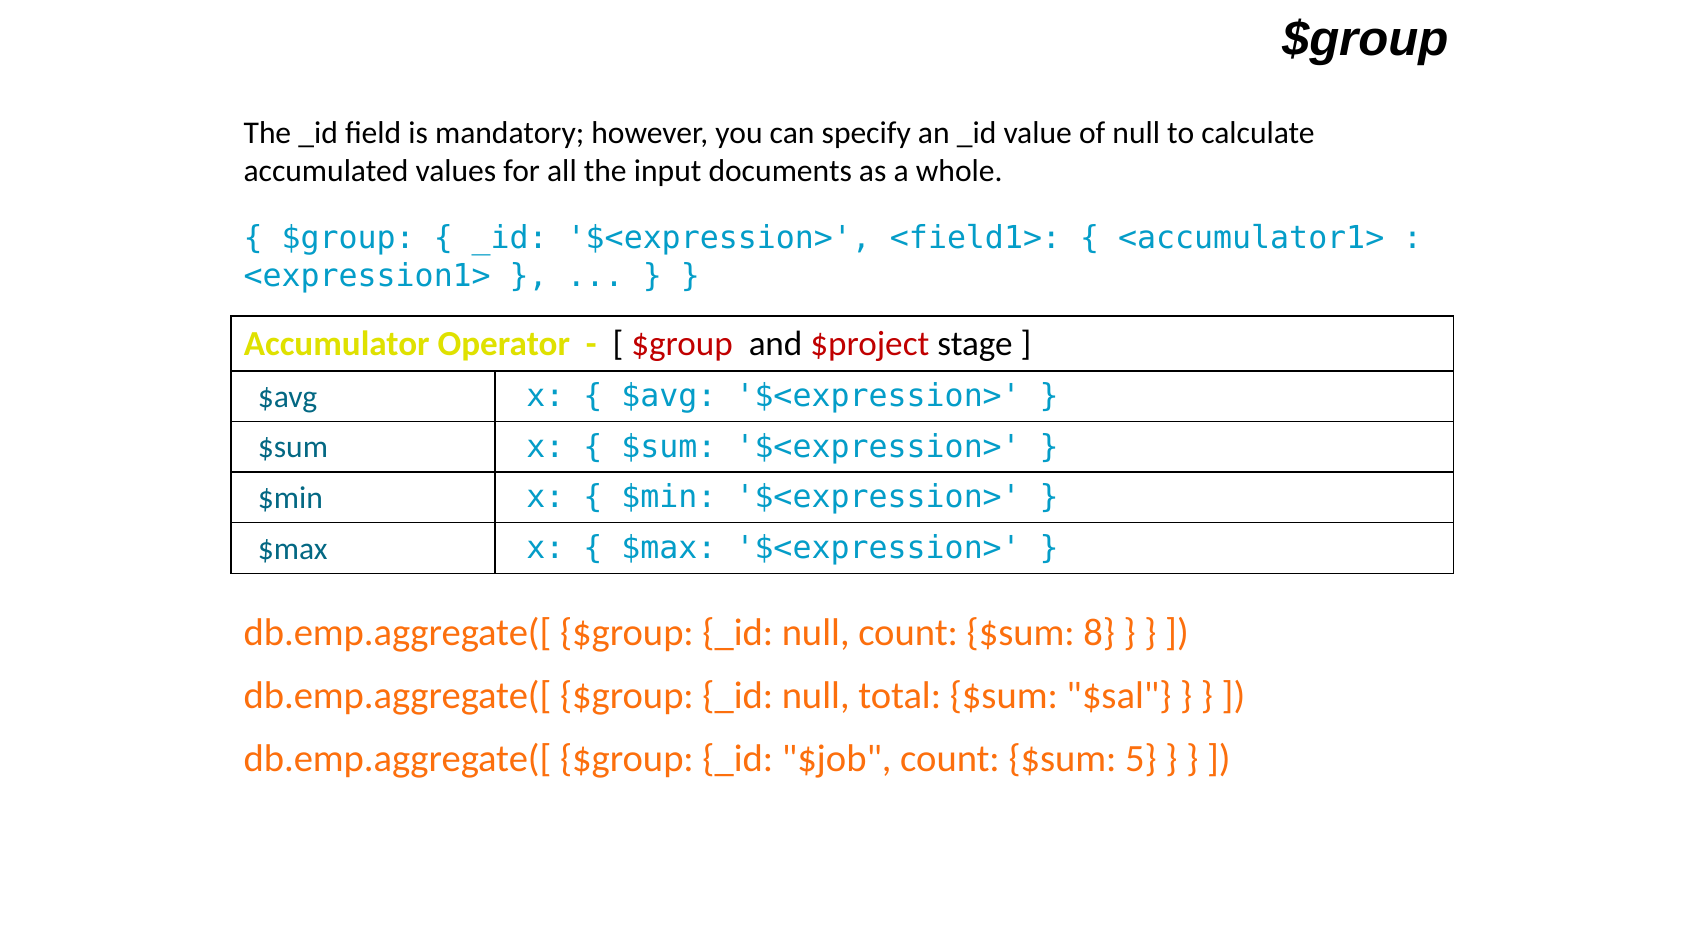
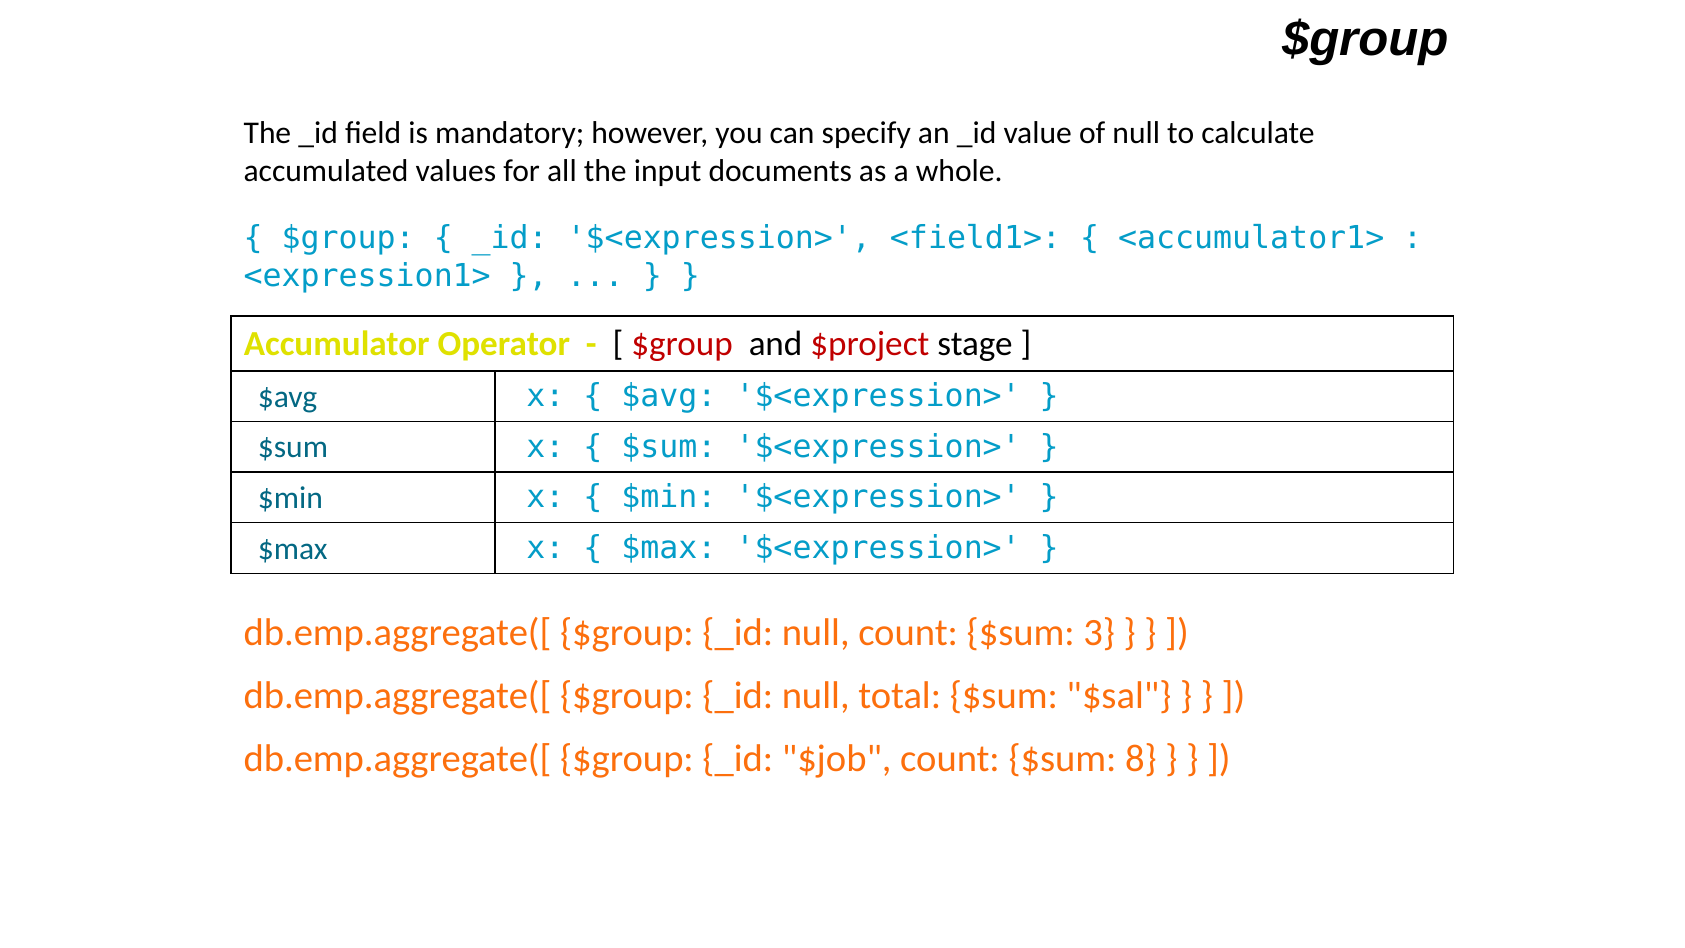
8: 8 -> 3
5: 5 -> 8
